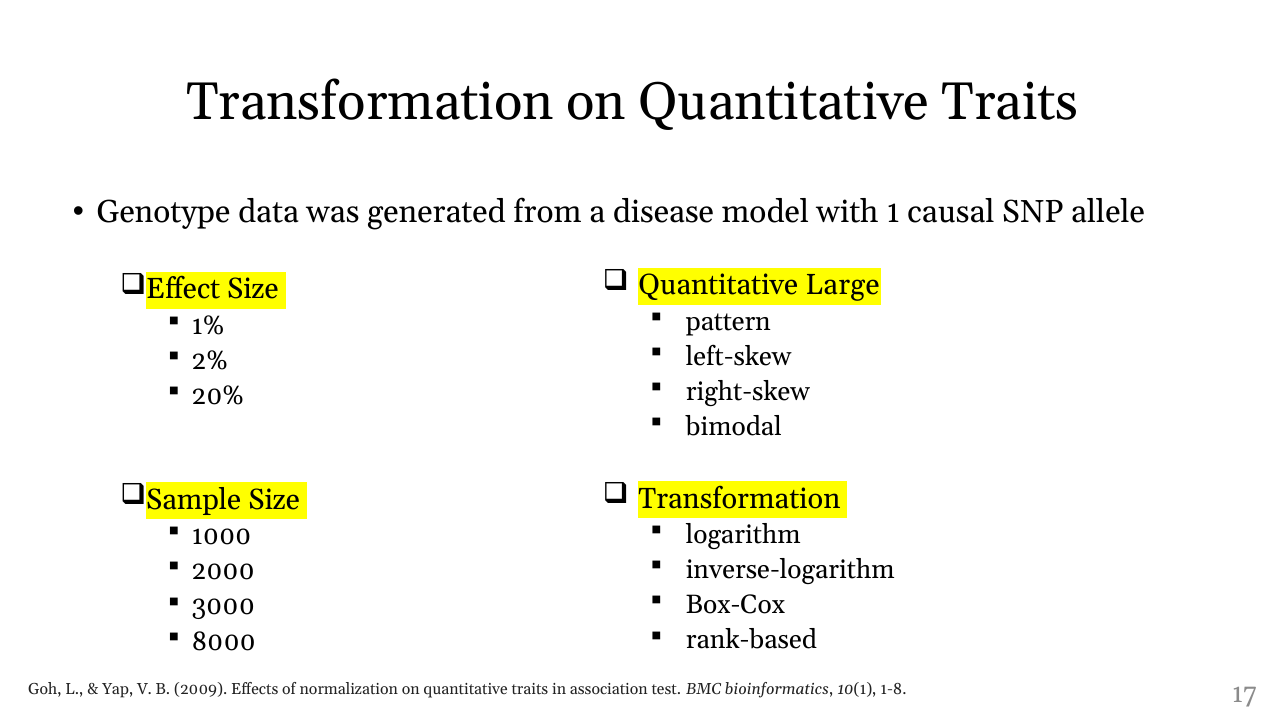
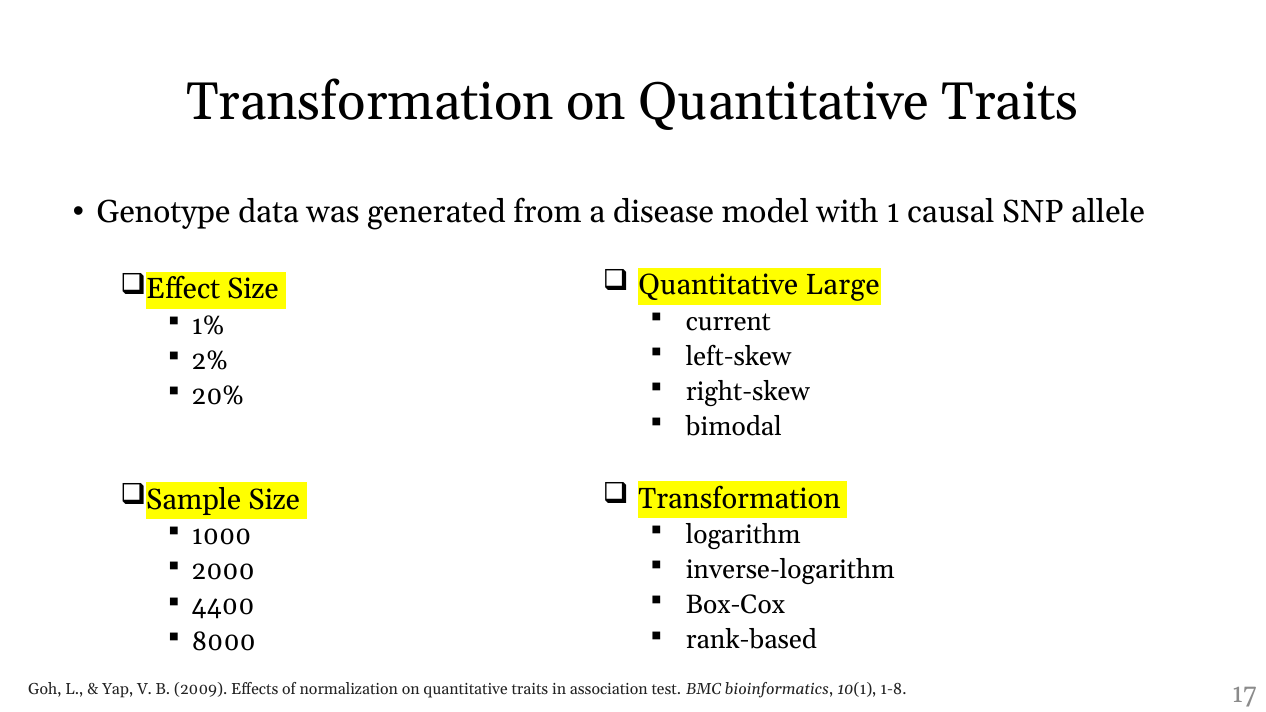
pattern: pattern -> current
3000: 3000 -> 4400
